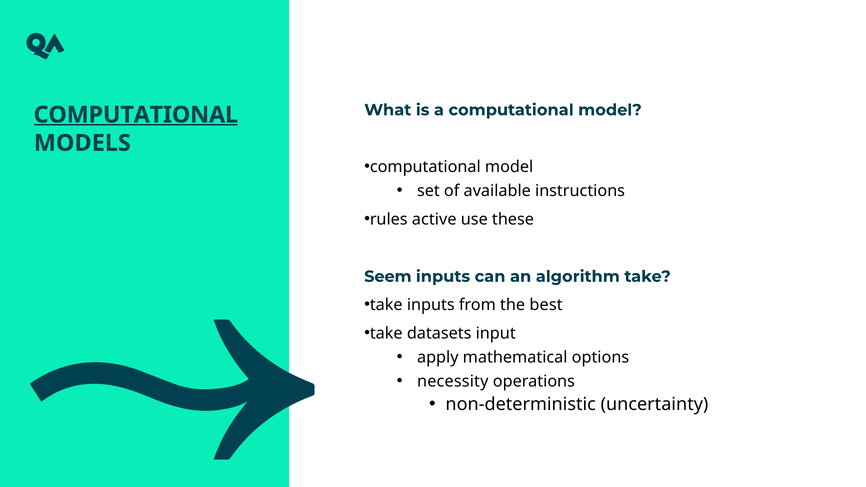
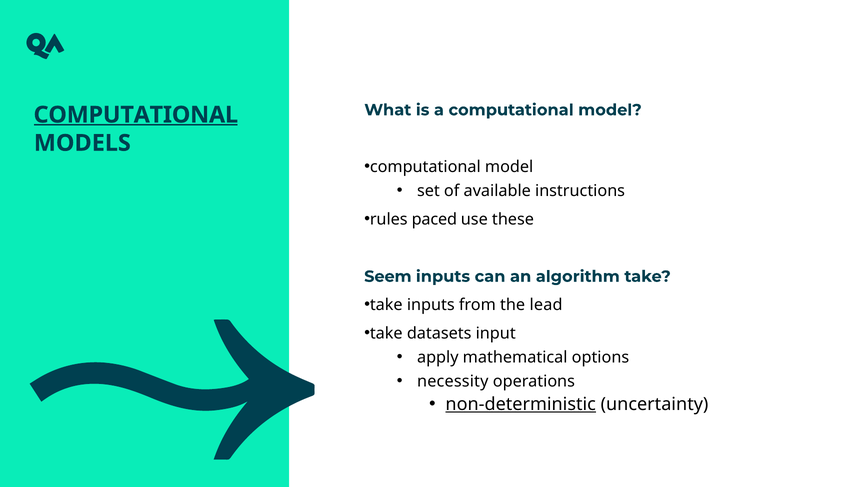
active: active -> paced
best: best -> lead
non-deterministic underline: none -> present
